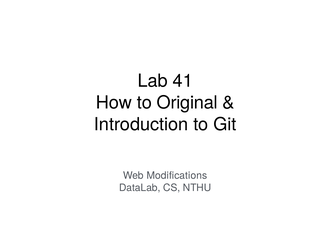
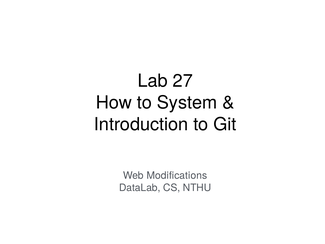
41: 41 -> 27
Original: Original -> System
